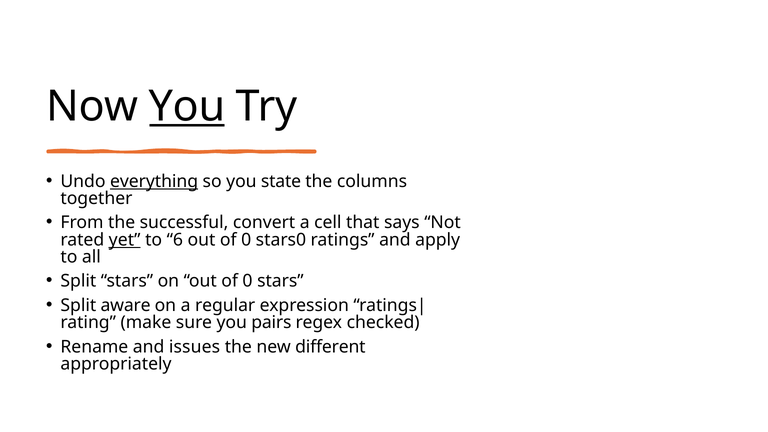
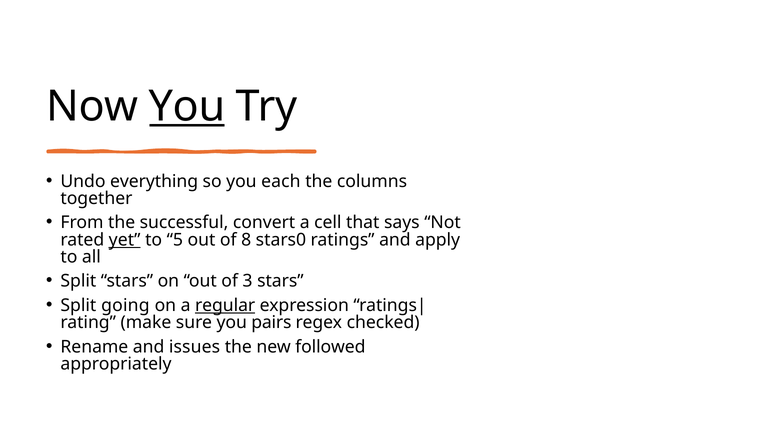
everything underline: present -> none
state: state -> each
6: 6 -> 5
0 at (246, 240): 0 -> 8
on out of 0: 0 -> 3
aware: aware -> going
regular underline: none -> present
different: different -> followed
